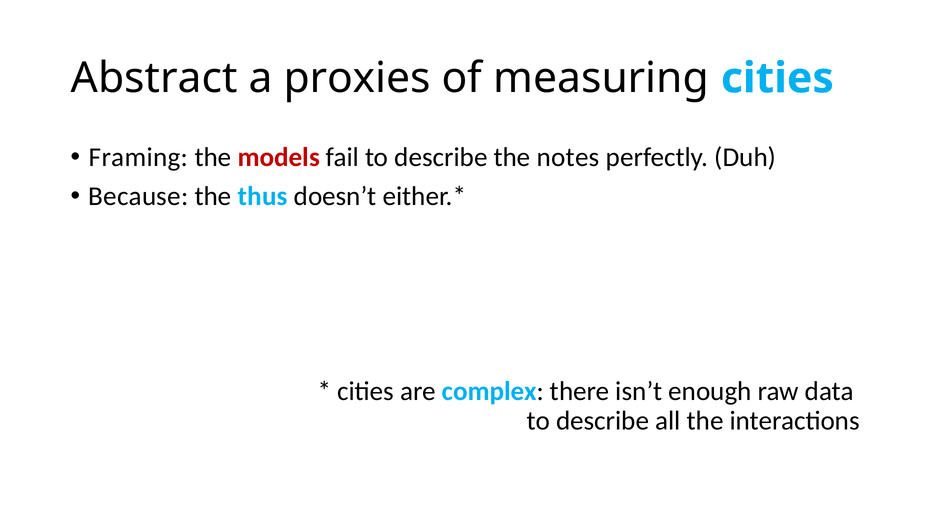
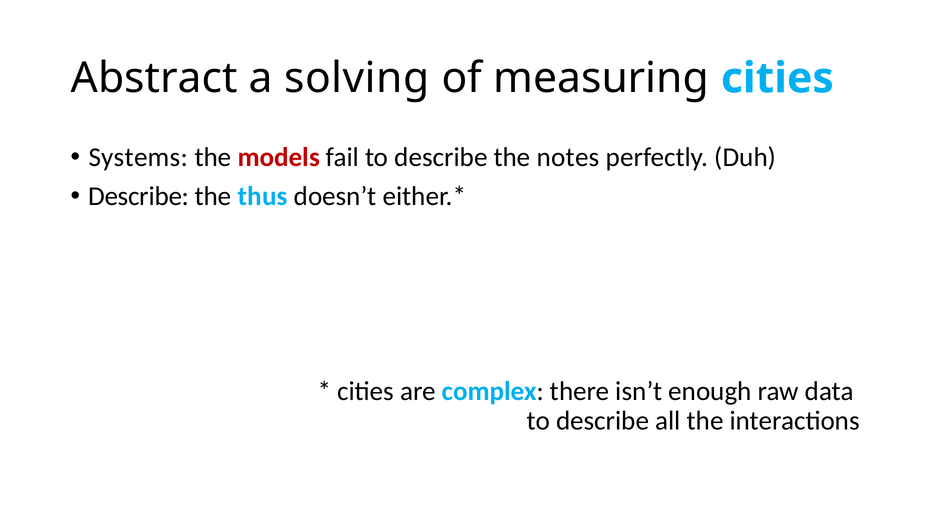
proxies: proxies -> solving
Framing: Framing -> Systems
Because at (138, 196): Because -> Describe
